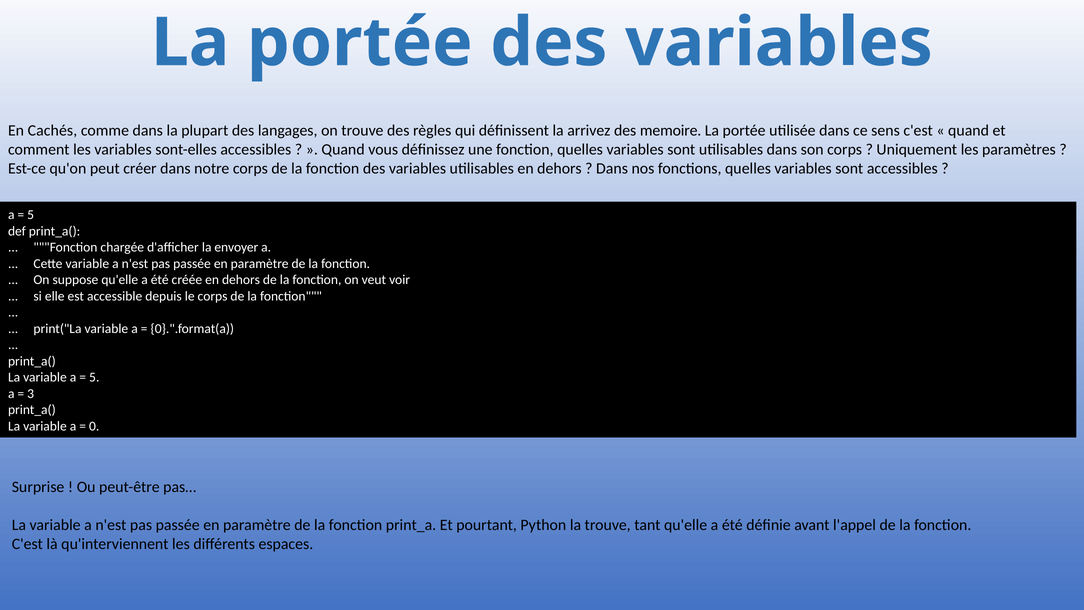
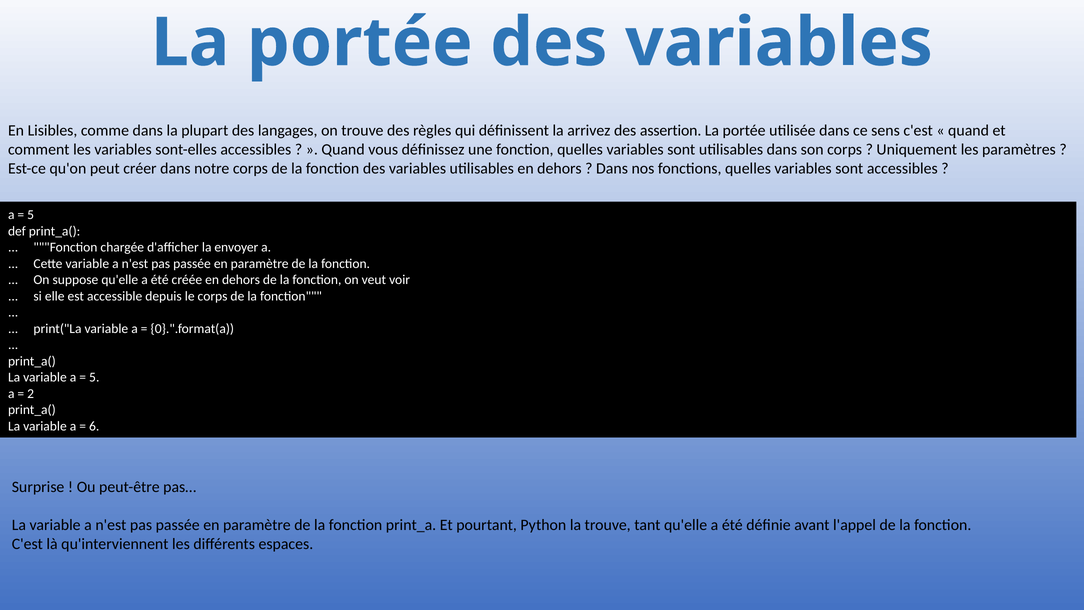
Cachés: Cachés -> Lisibles
memoire: memoire -> assertion
3: 3 -> 2
0: 0 -> 6
